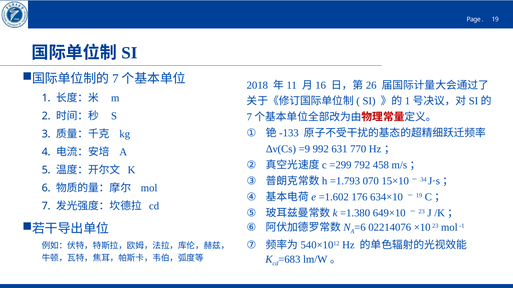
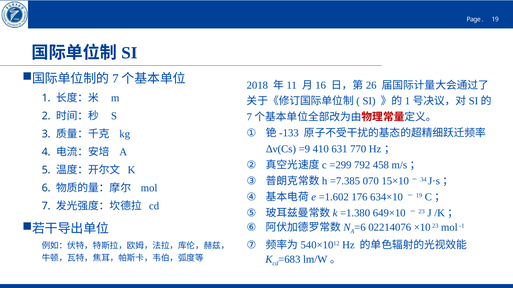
992: 992 -> 410
=1.793: =1.793 -> =7.385
